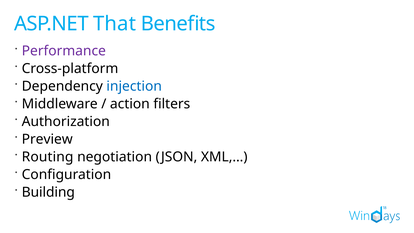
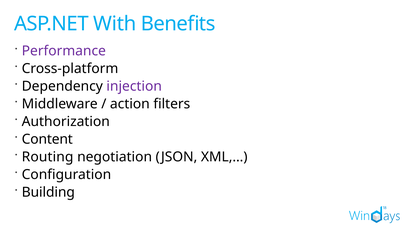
That: That -> With
injection colour: blue -> purple
Preview: Preview -> Content
